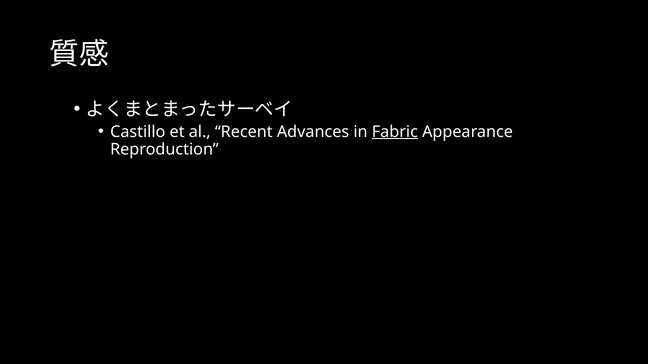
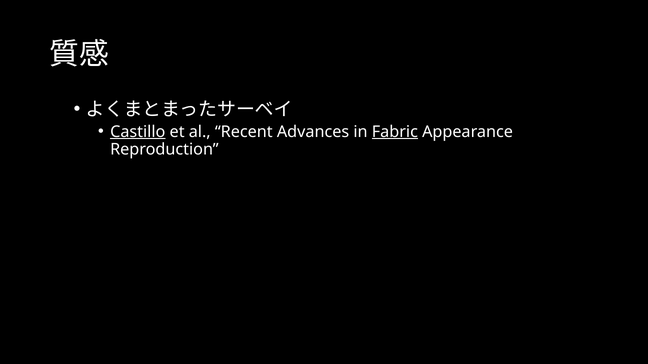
Castillo underline: none -> present
